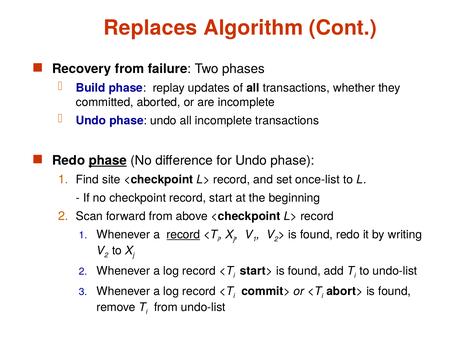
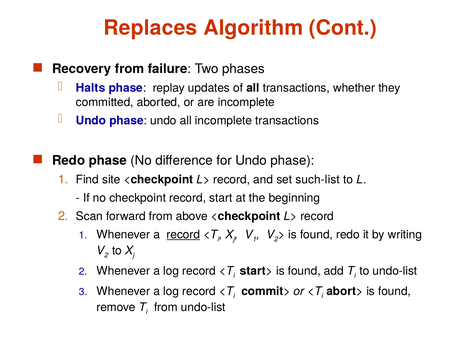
Build: Build -> Halts
phase at (108, 161) underline: present -> none
once-list: once-list -> such-list
